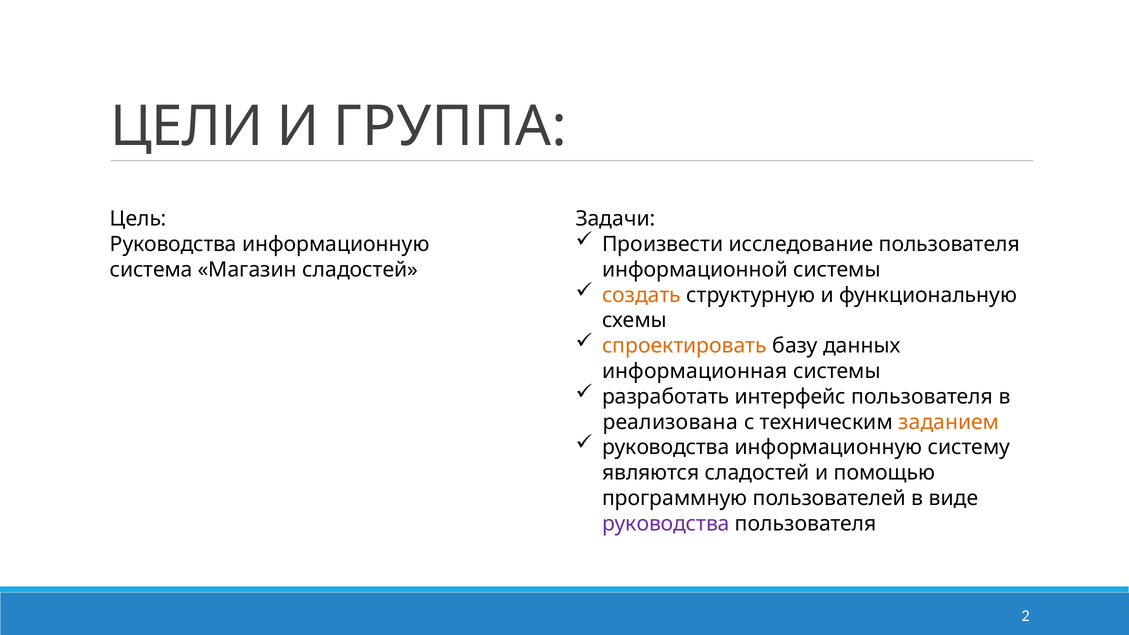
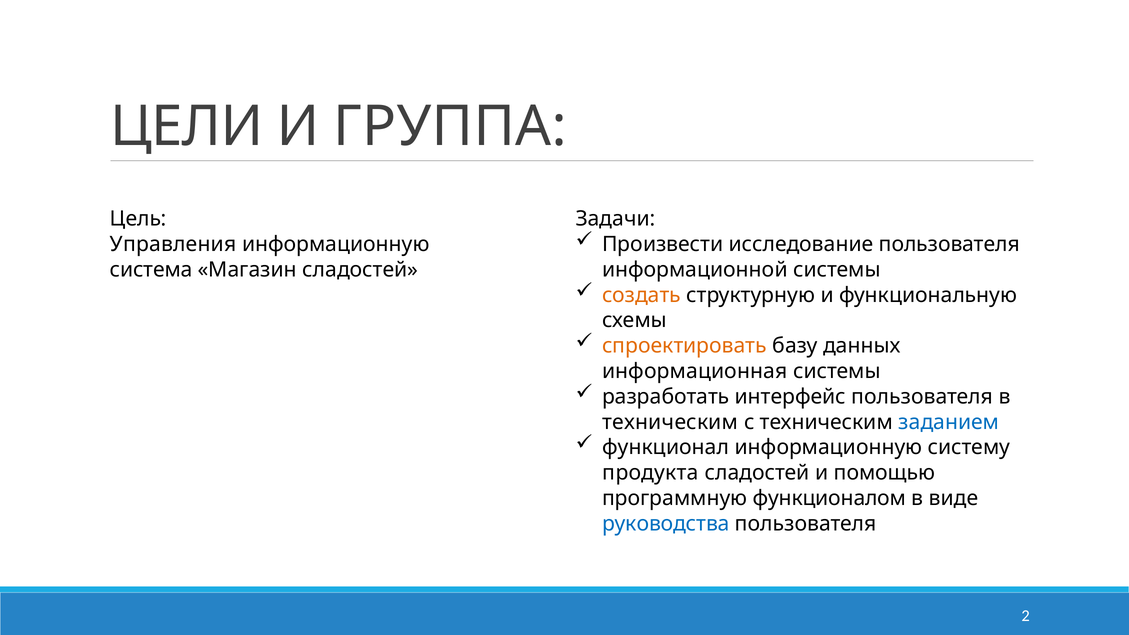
Руководства at (173, 244): Руководства -> Управления
реализована at (670, 422): реализована -> техническим
заданием colour: orange -> blue
руководства at (666, 447): руководства -> функционал
являются: являются -> продукта
пользователей: пользователей -> функционалом
руководства at (666, 524) colour: purple -> blue
